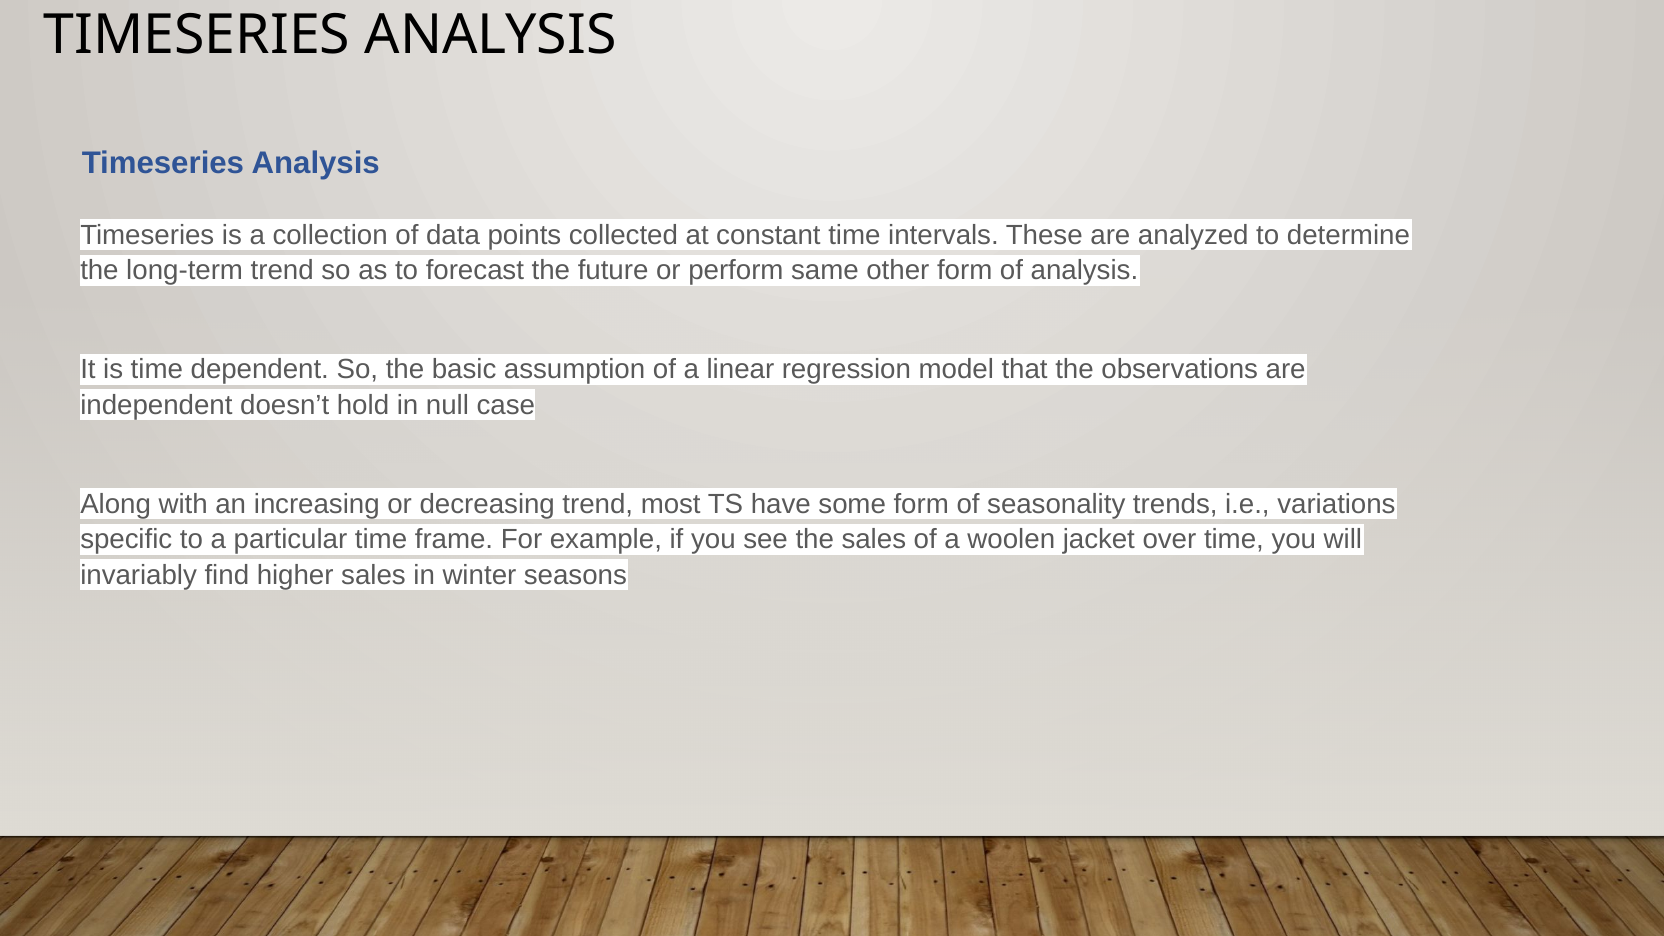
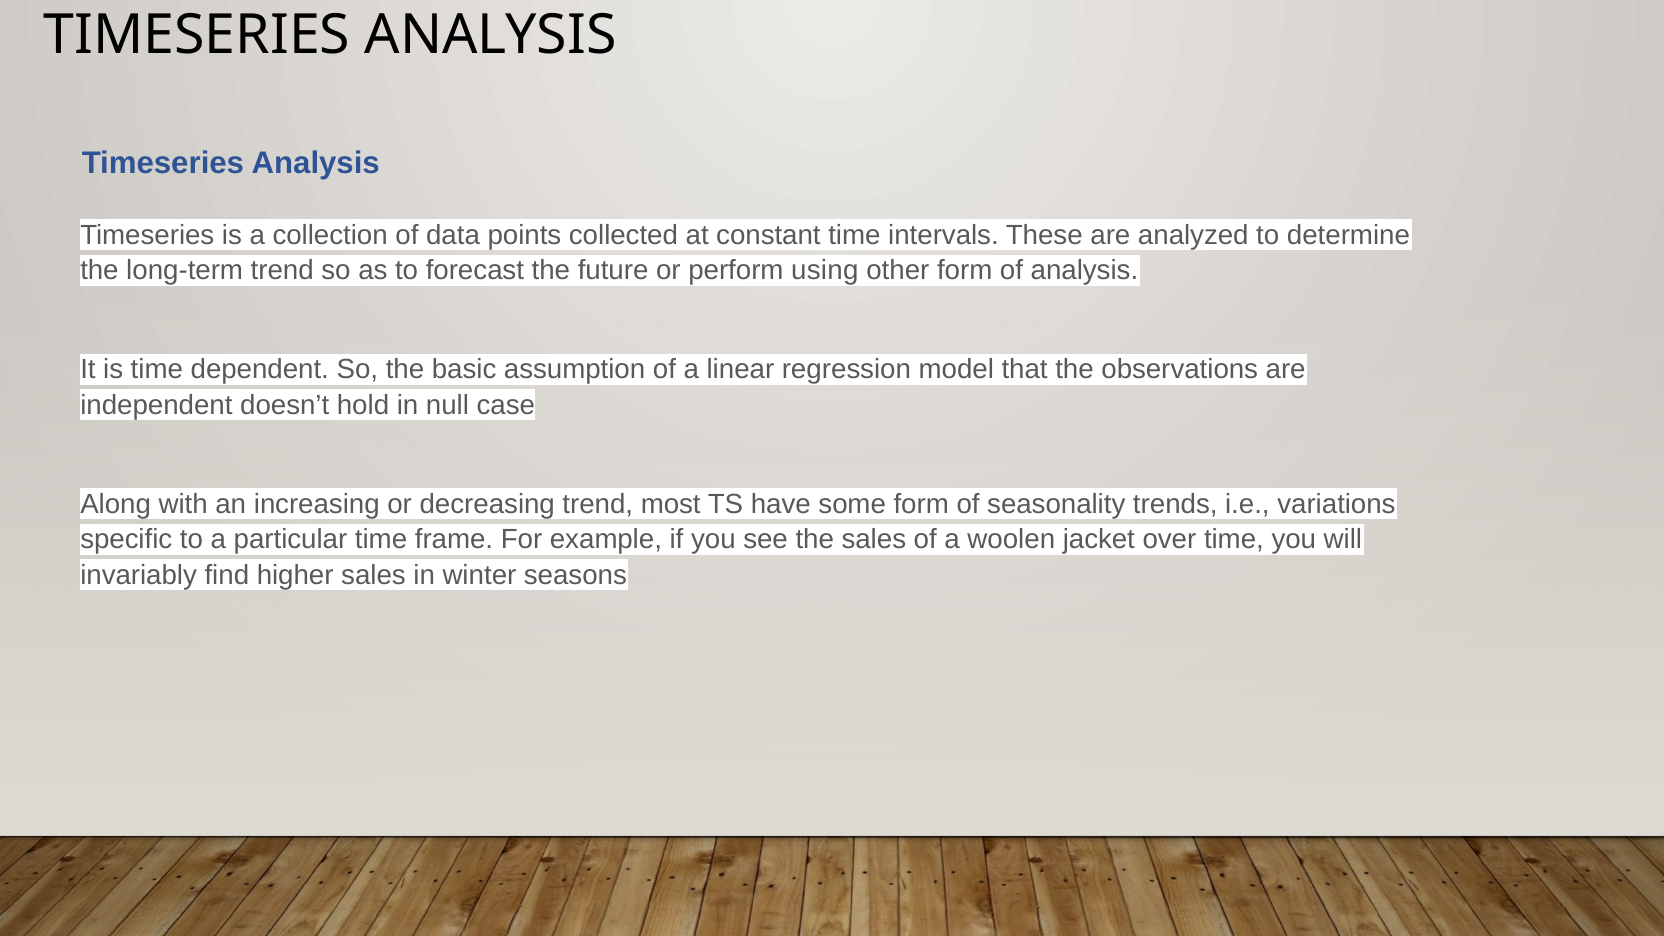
same: same -> using
